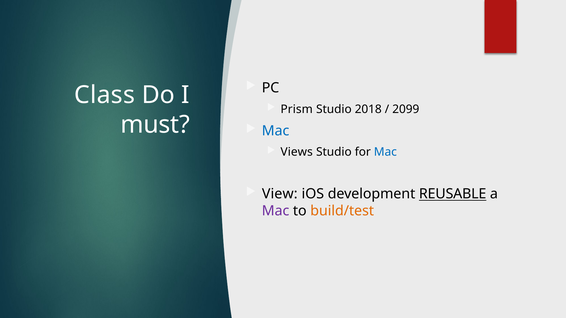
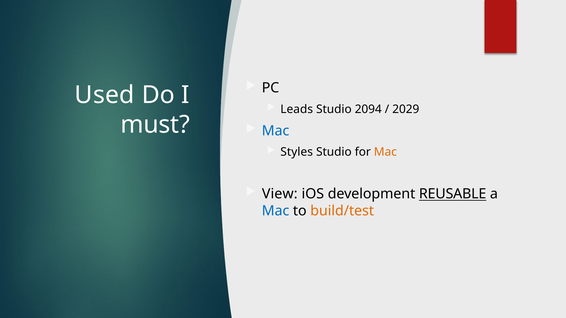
Class: Class -> Used
Prism: Prism -> Leads
2018: 2018 -> 2094
2099: 2099 -> 2029
Views: Views -> Styles
Mac at (385, 152) colour: blue -> orange
Mac at (276, 211) colour: purple -> blue
